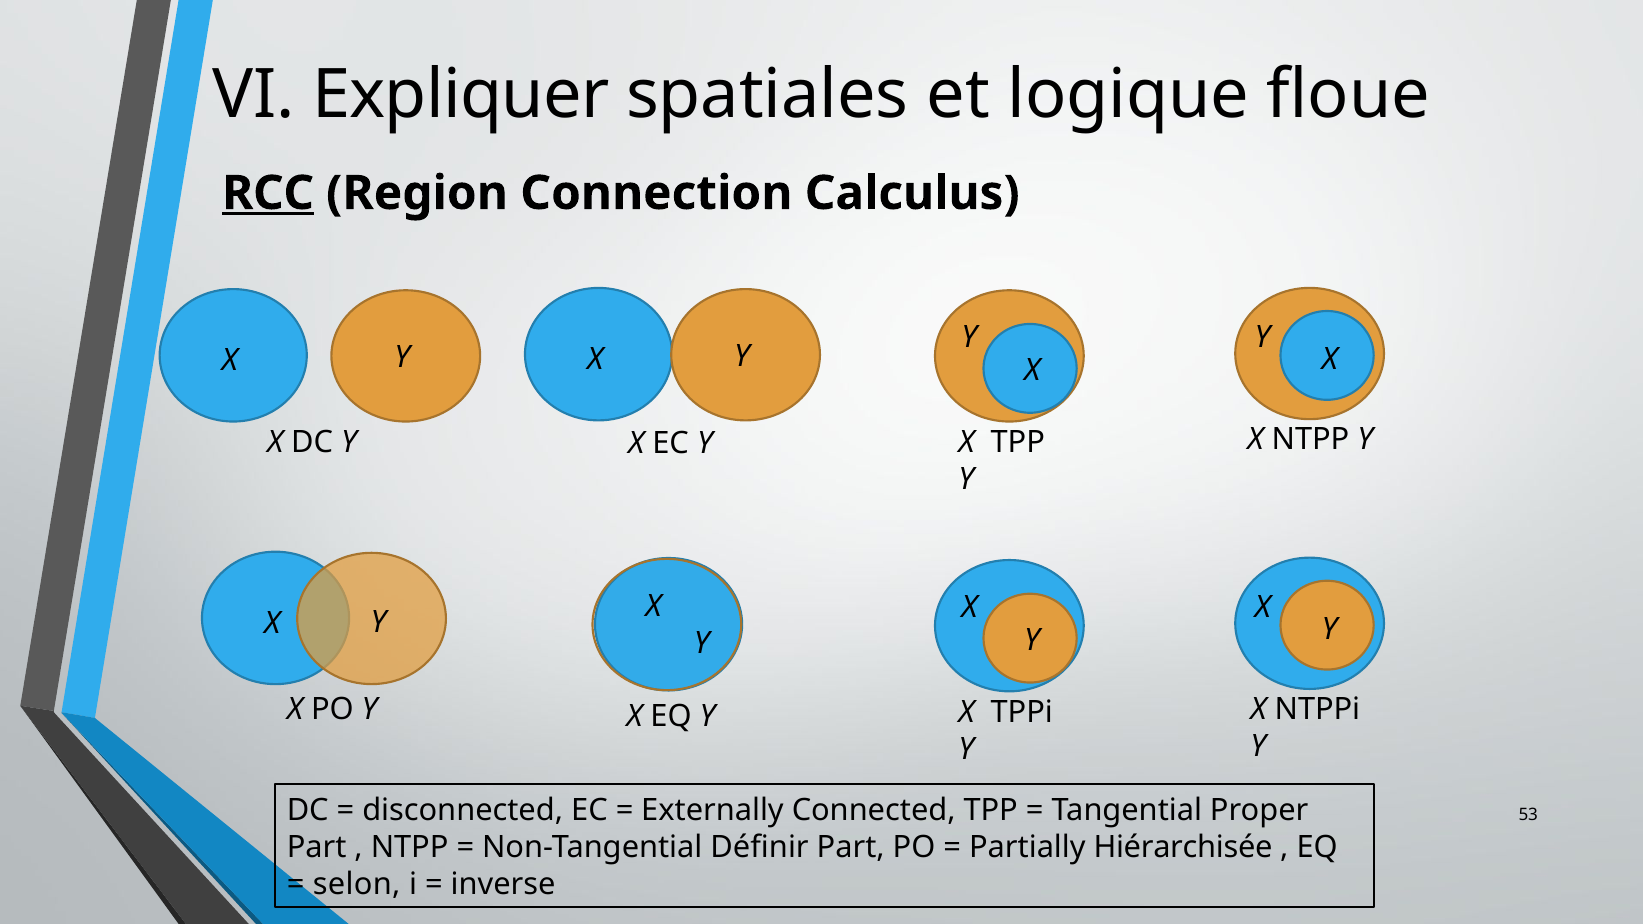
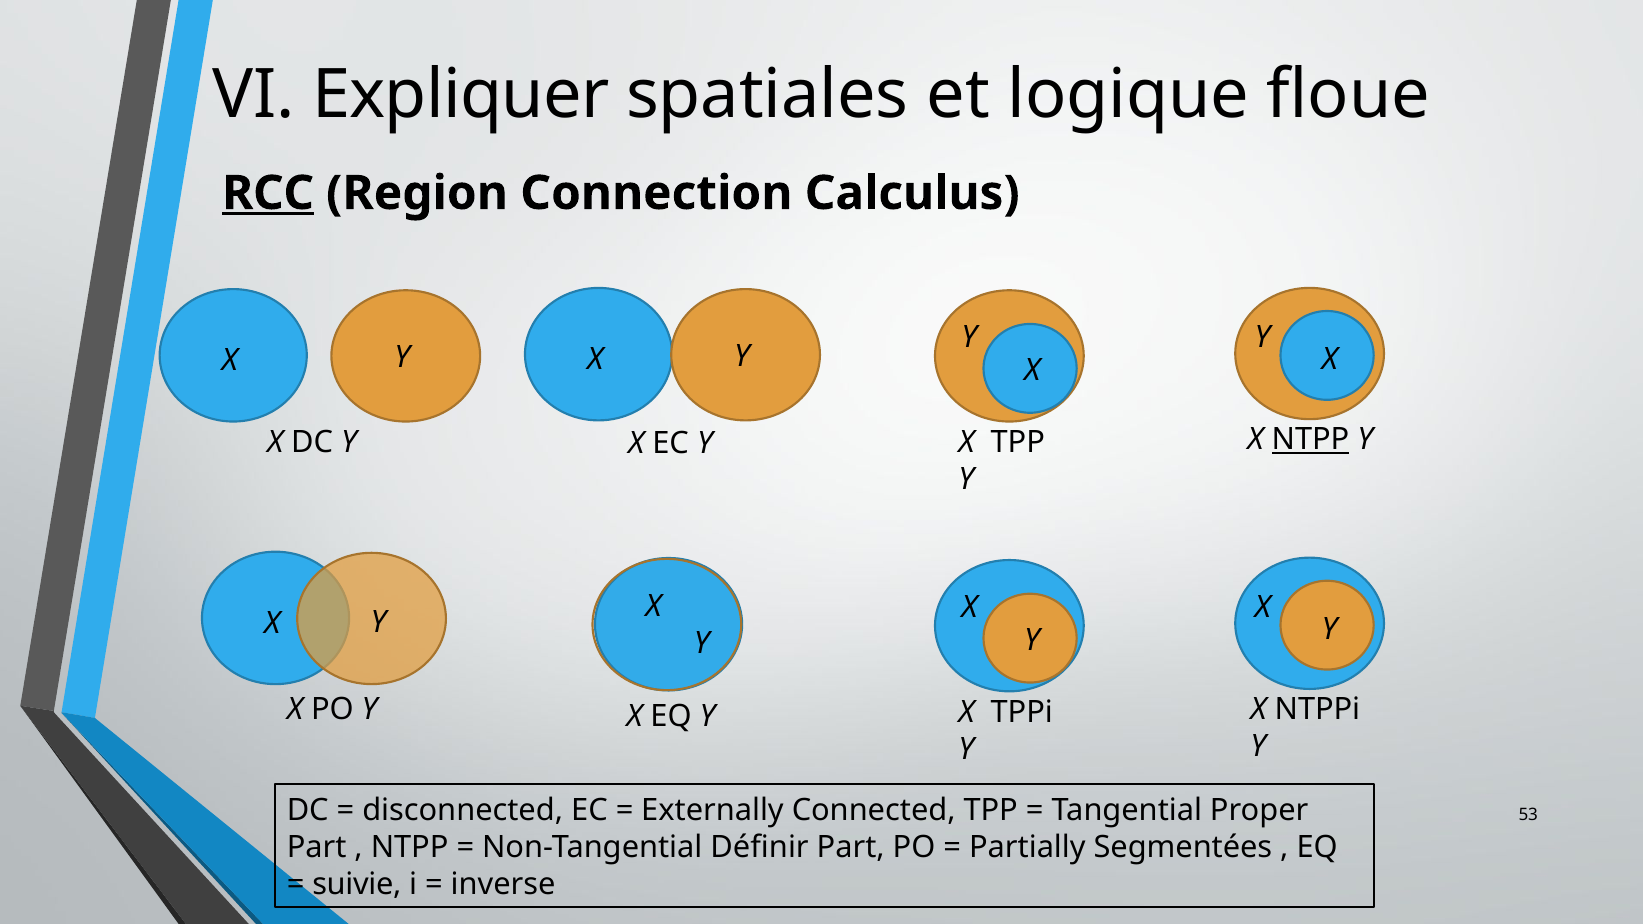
NTPP at (1311, 440) underline: none -> present
Hiérarchisée: Hiérarchisée -> Segmentées
selon: selon -> suivie
